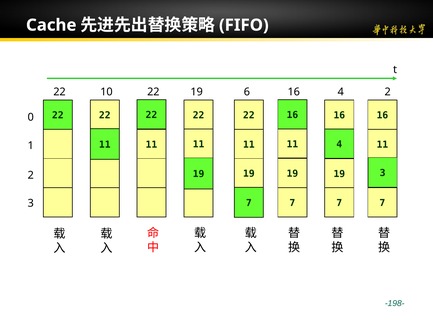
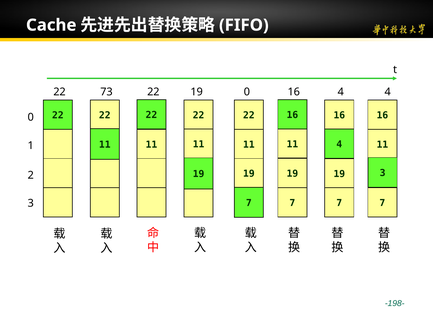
10: 10 -> 73
19 6: 6 -> 0
4 2: 2 -> 4
